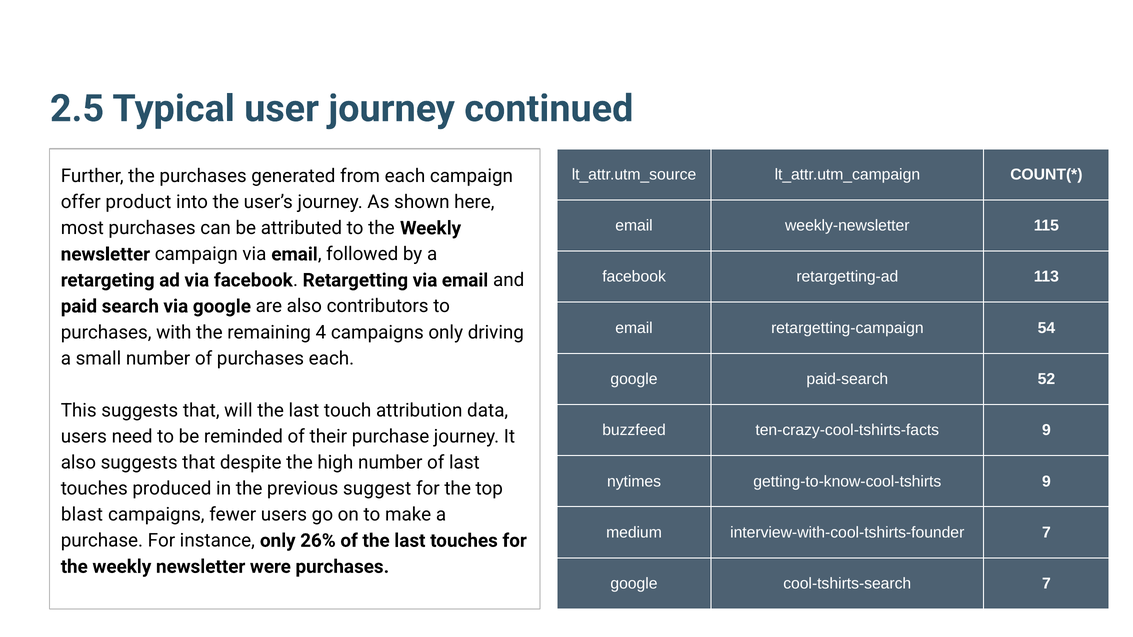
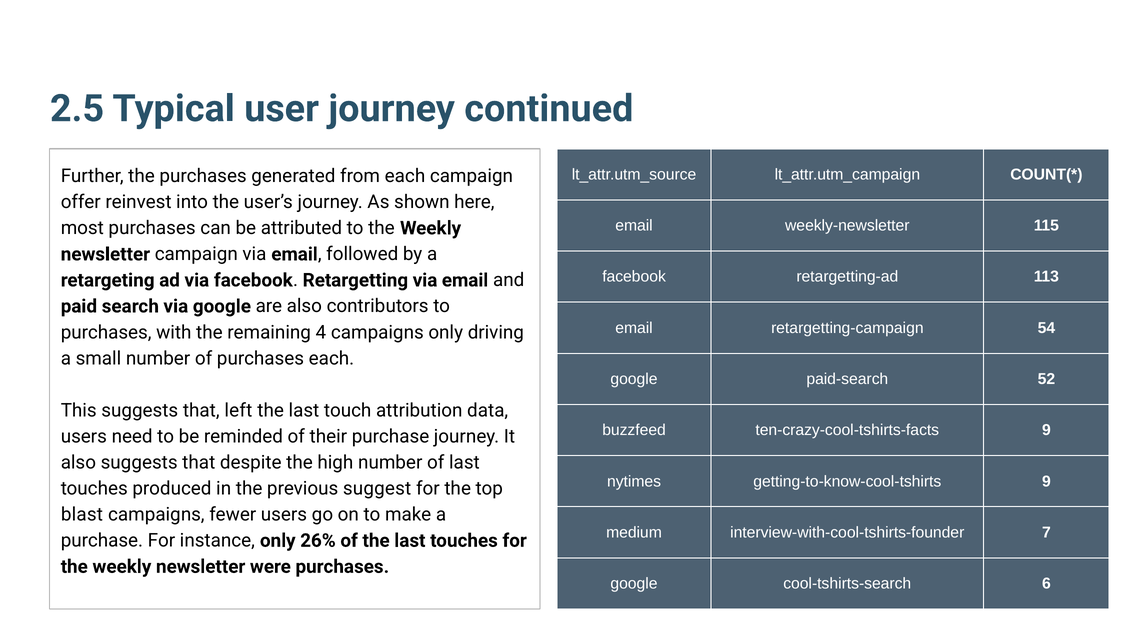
product: product -> reinvest
will: will -> left
cool-tshirts-search 7: 7 -> 6
